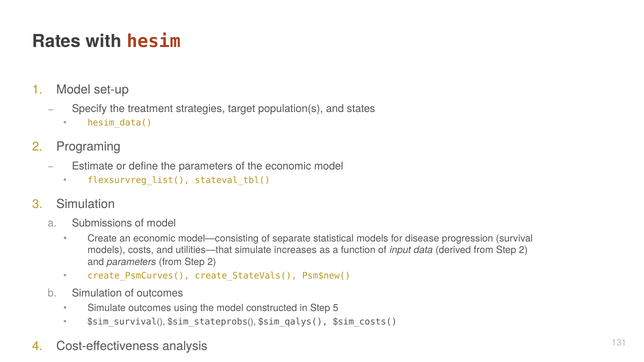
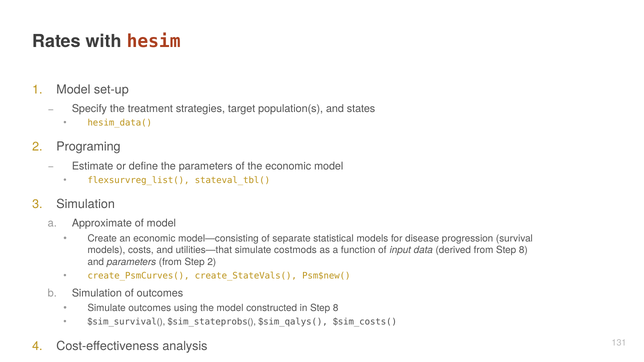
Submissions: Submissions -> Approximate
increases: increases -> costmods
derived from Step 2: 2 -> 8
in Step 5: 5 -> 8
